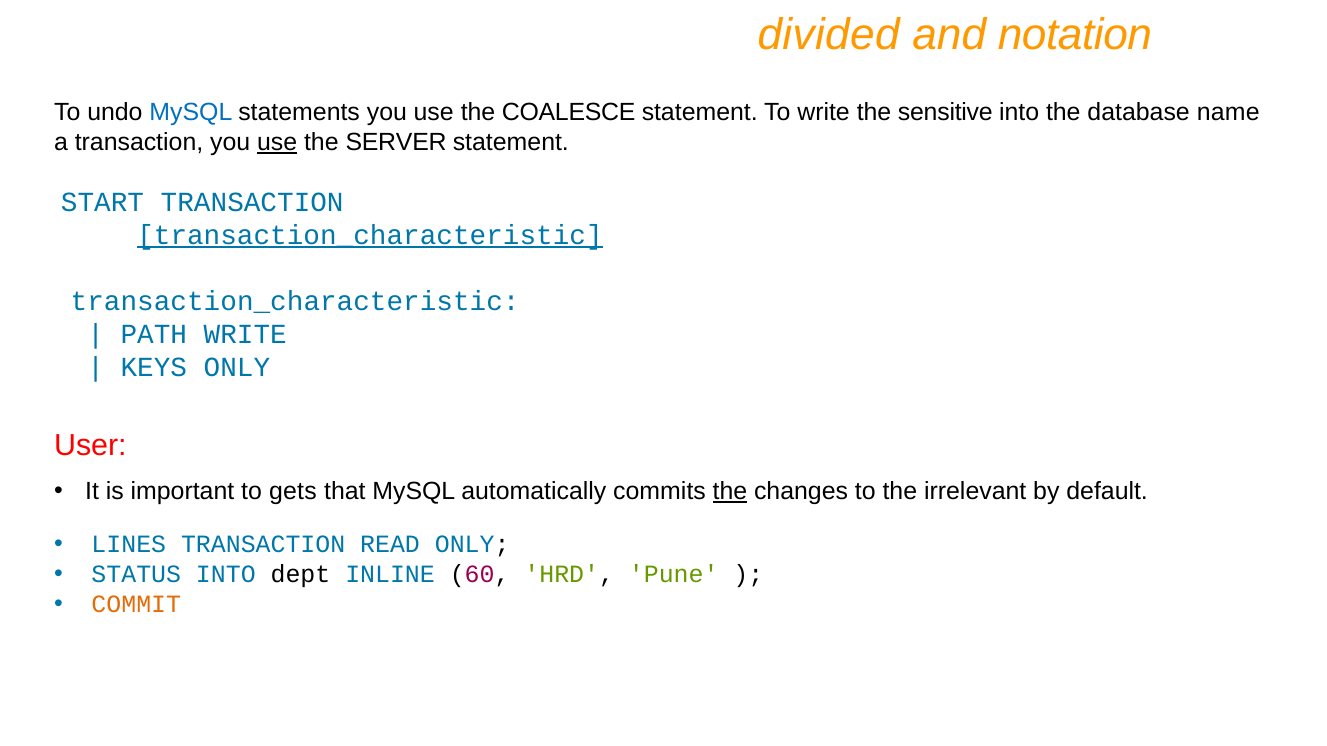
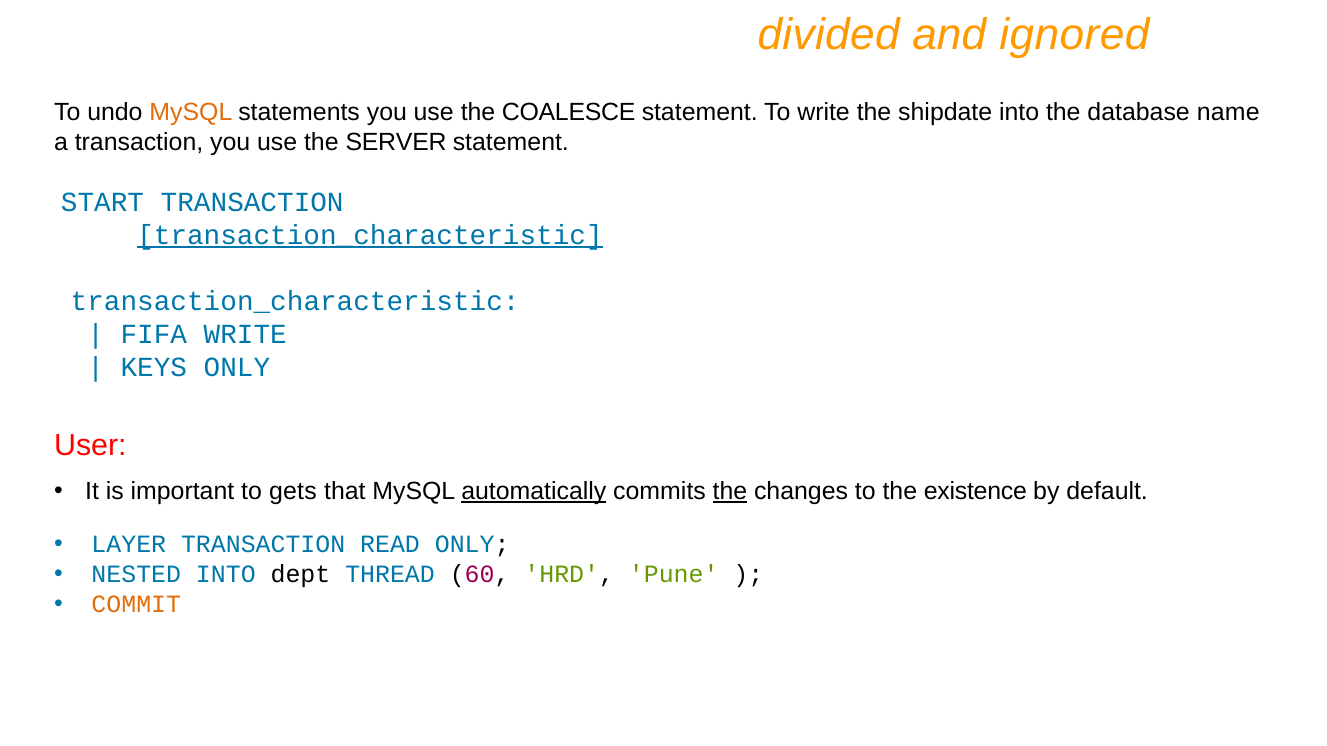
notation: notation -> ignored
MySQL at (191, 113) colour: blue -> orange
sensitive: sensitive -> shipdate
use at (277, 143) underline: present -> none
PATH: PATH -> FIFA
automatically underline: none -> present
irrelevant: irrelevant -> existence
LINES: LINES -> LAYER
STATUS: STATUS -> NESTED
INLINE: INLINE -> THREAD
